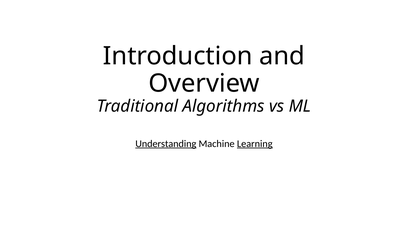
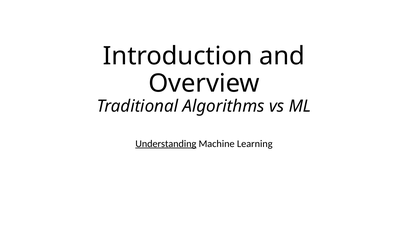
Learning underline: present -> none
